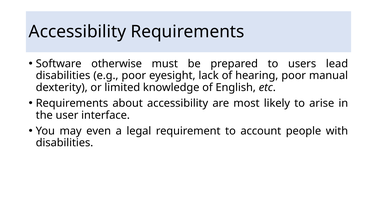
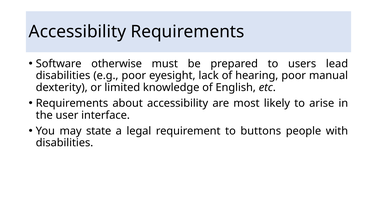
even: even -> state
account: account -> buttons
